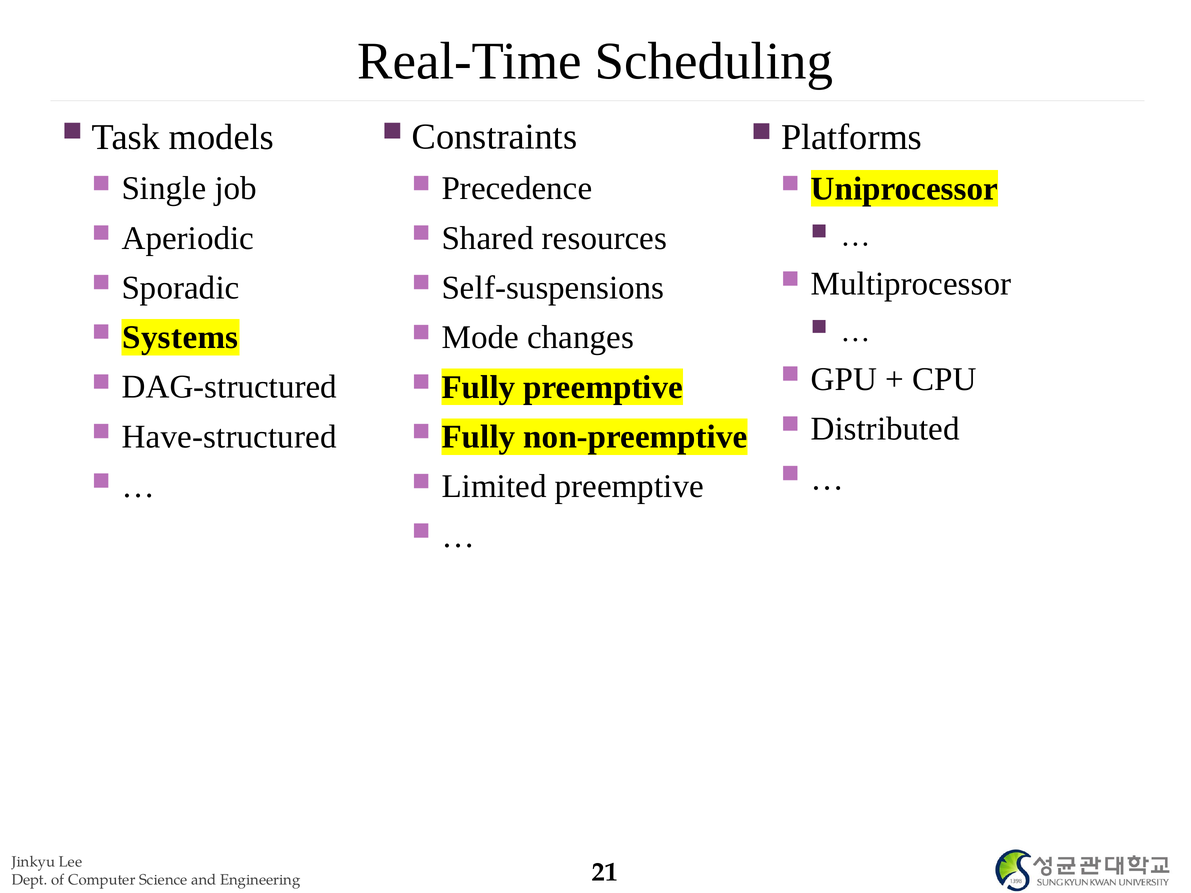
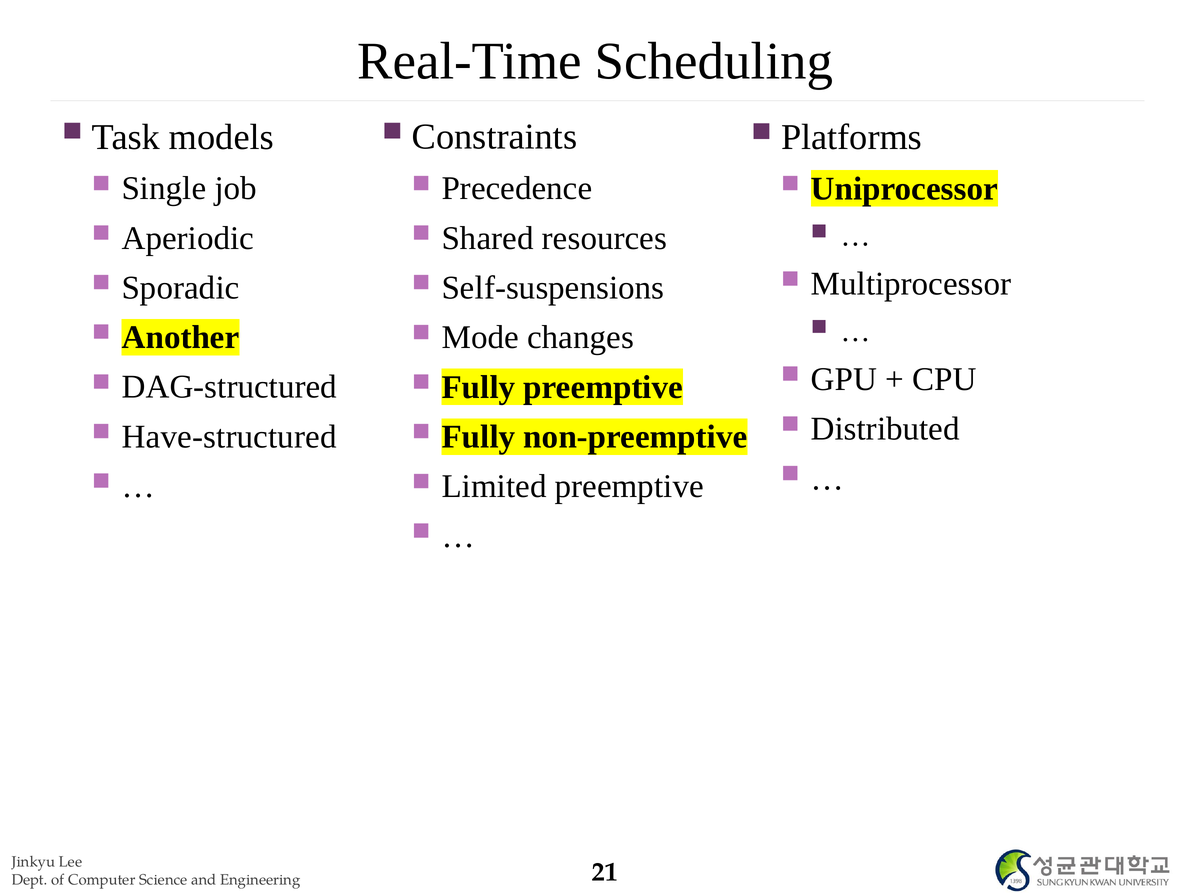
Systems: Systems -> Another
